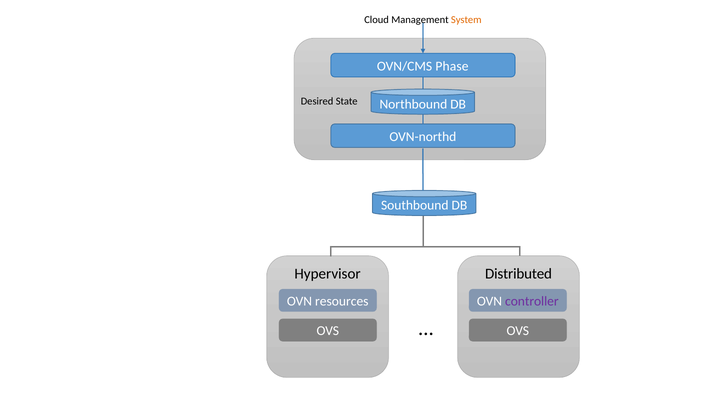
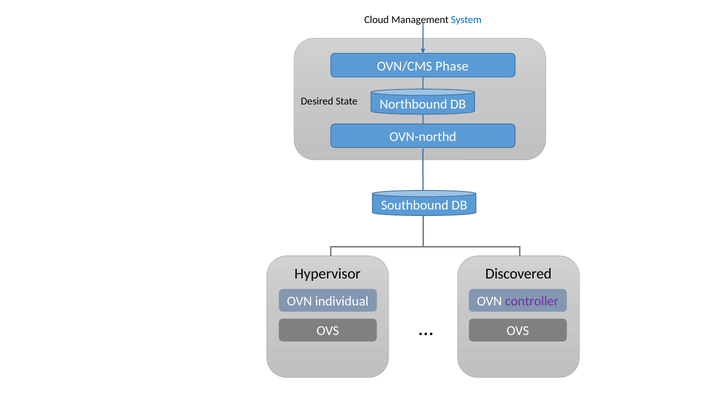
System colour: orange -> blue
Distributed: Distributed -> Discovered
resources: resources -> individual
